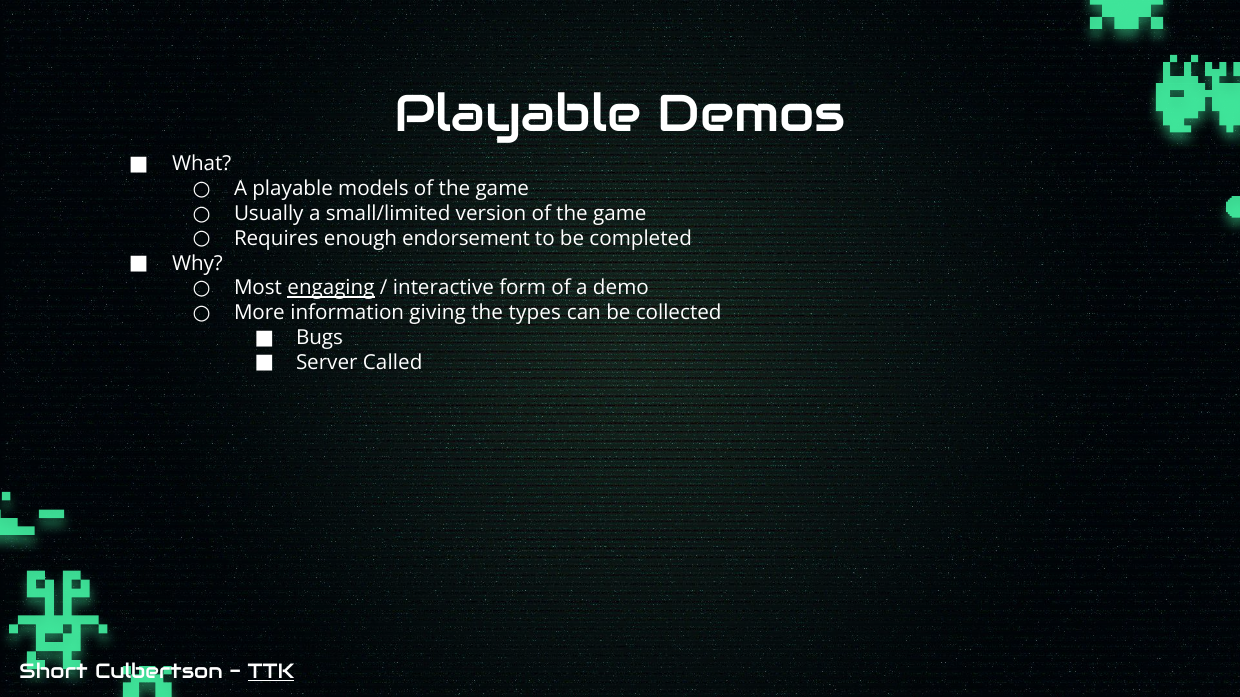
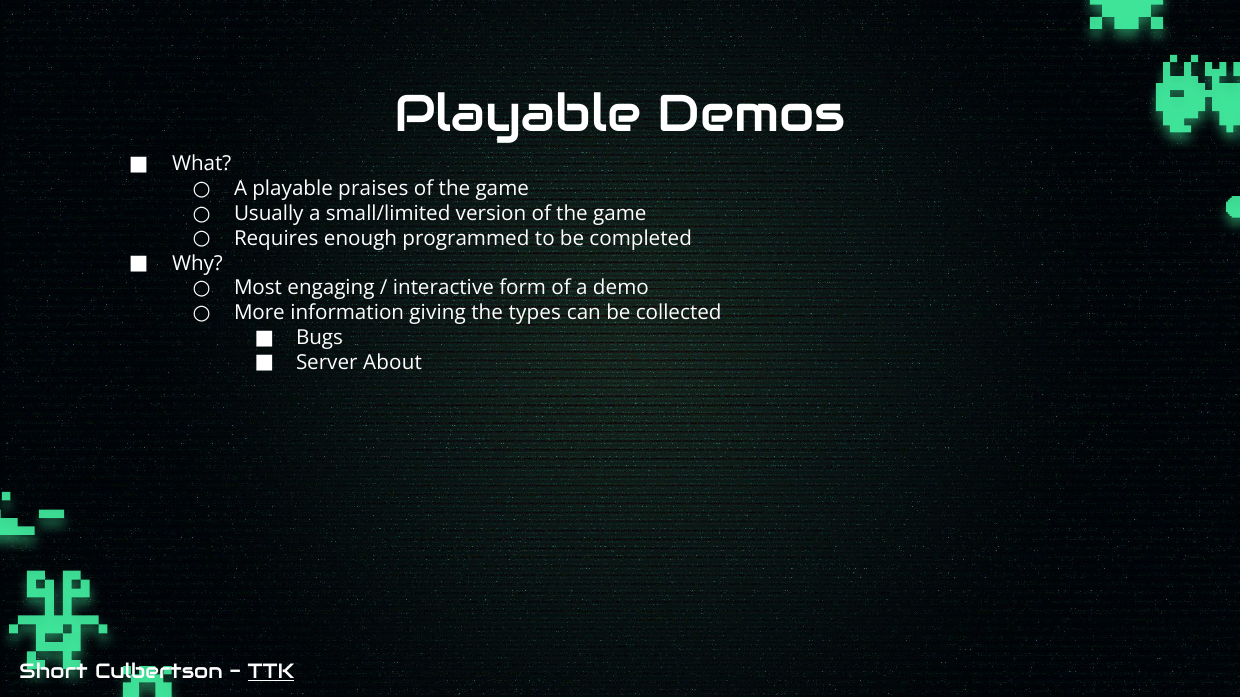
models: models -> praises
endorsement: endorsement -> programmed
engaging underline: present -> none
Called: Called -> About
